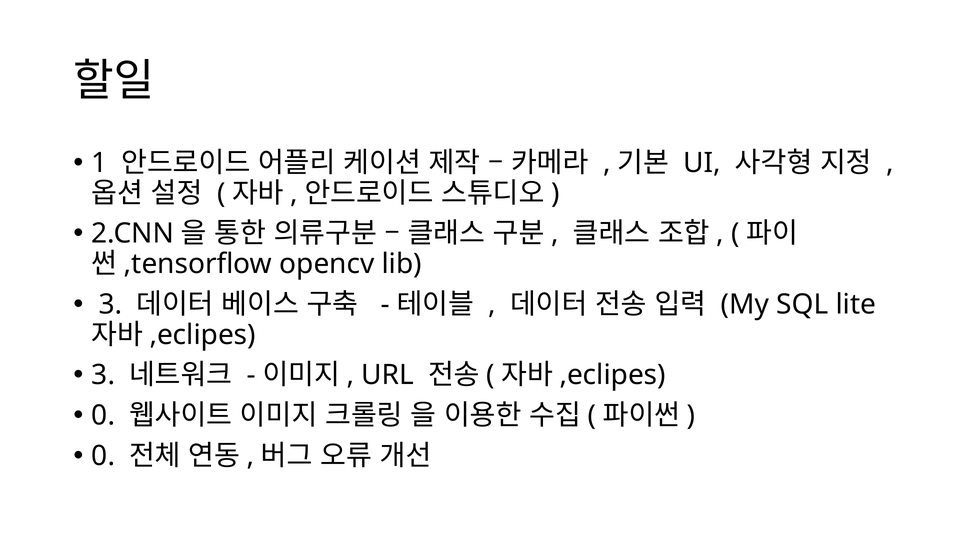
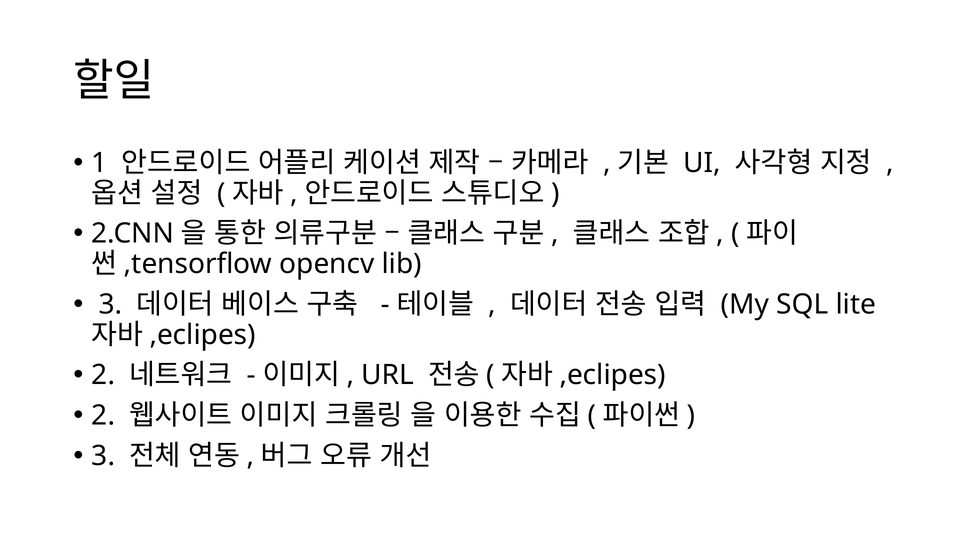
3 at (103, 375): 3 -> 2
0 at (103, 415): 0 -> 2
0 at (103, 456): 0 -> 3
